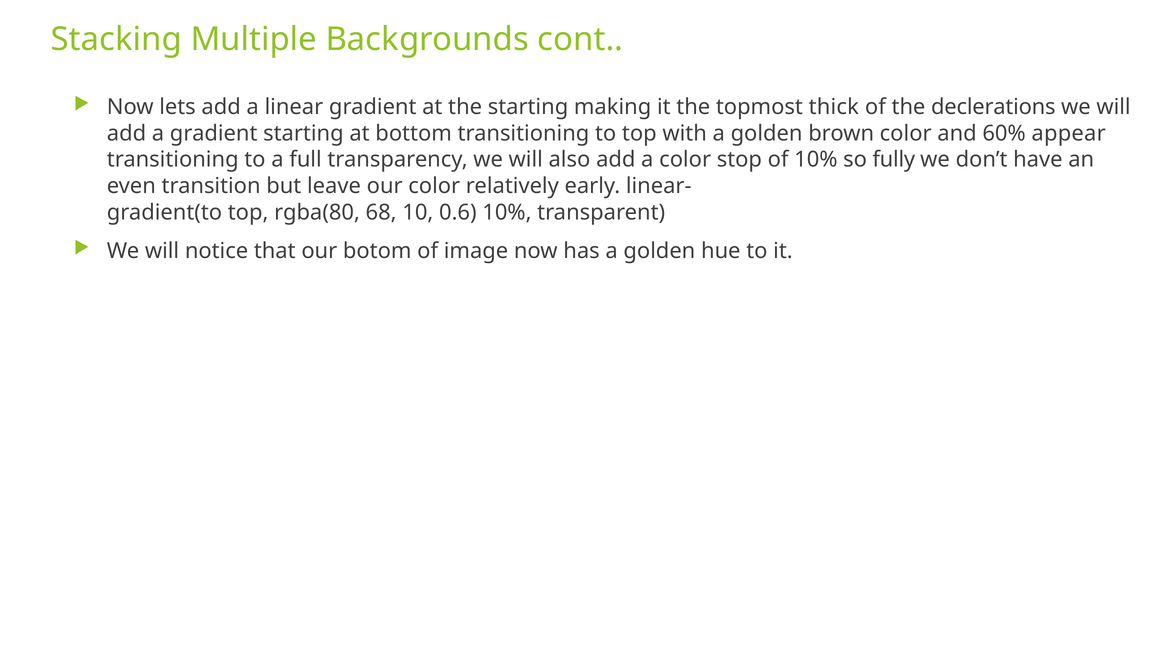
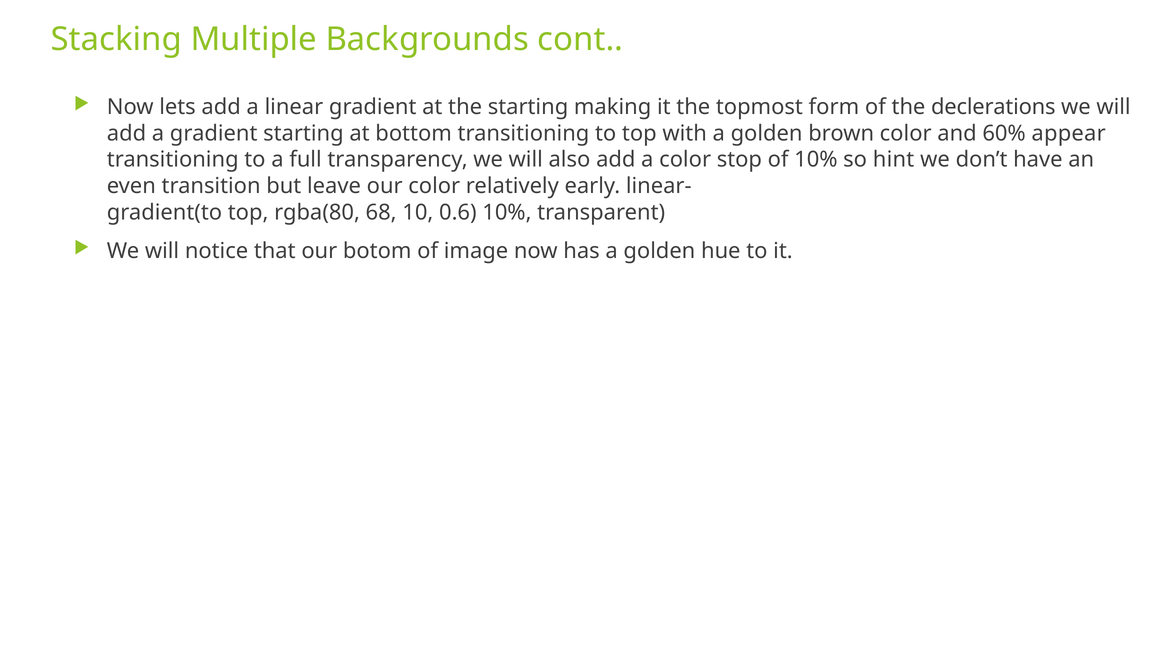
thick: thick -> form
fully: fully -> hint
